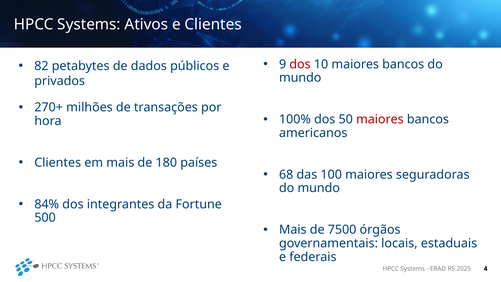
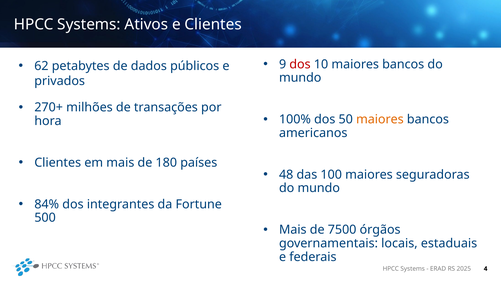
82: 82 -> 62
maiores at (380, 119) colour: red -> orange
68: 68 -> 48
